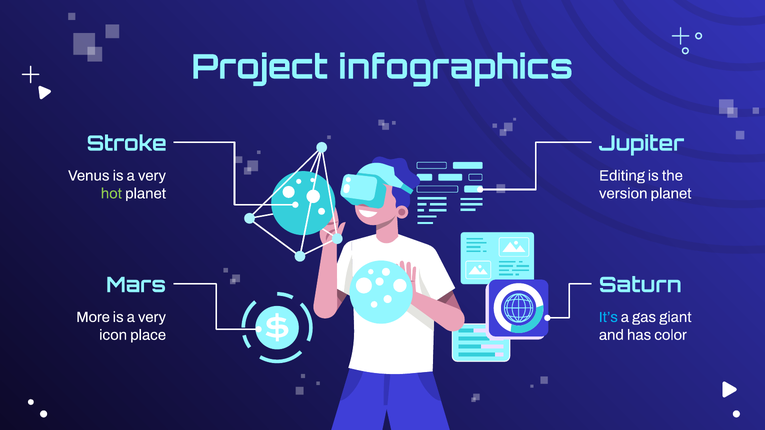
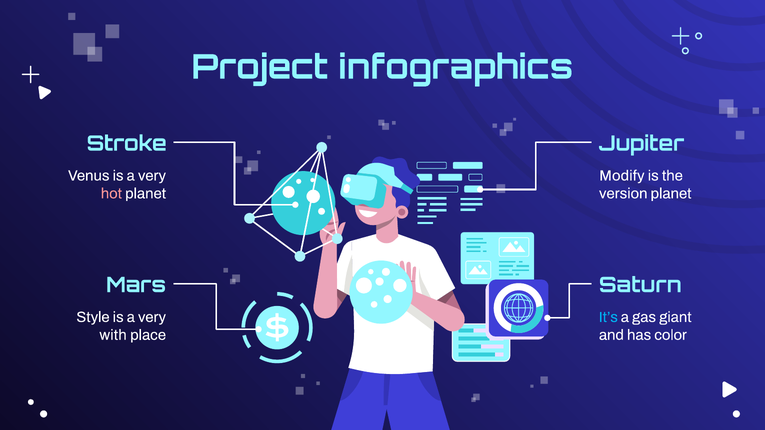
Editing: Editing -> Modify
hot colour: light green -> pink
More: More -> Style
icon: icon -> with
